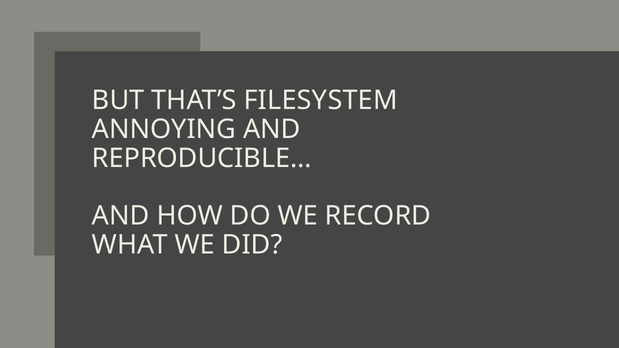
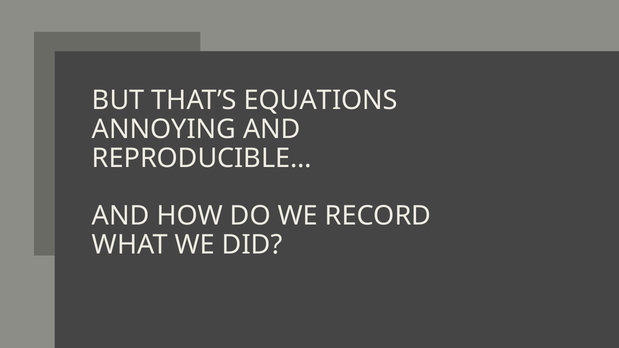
FILESYSTEM: FILESYSTEM -> EQUATIONS
